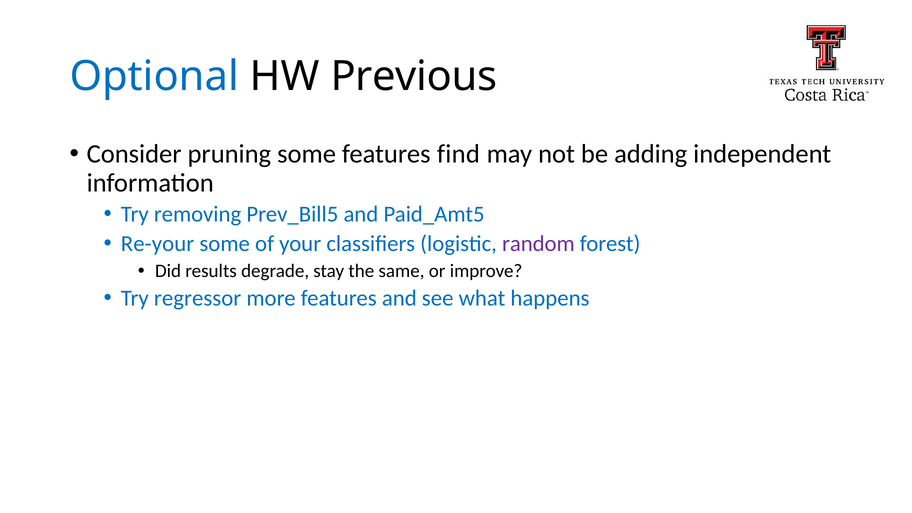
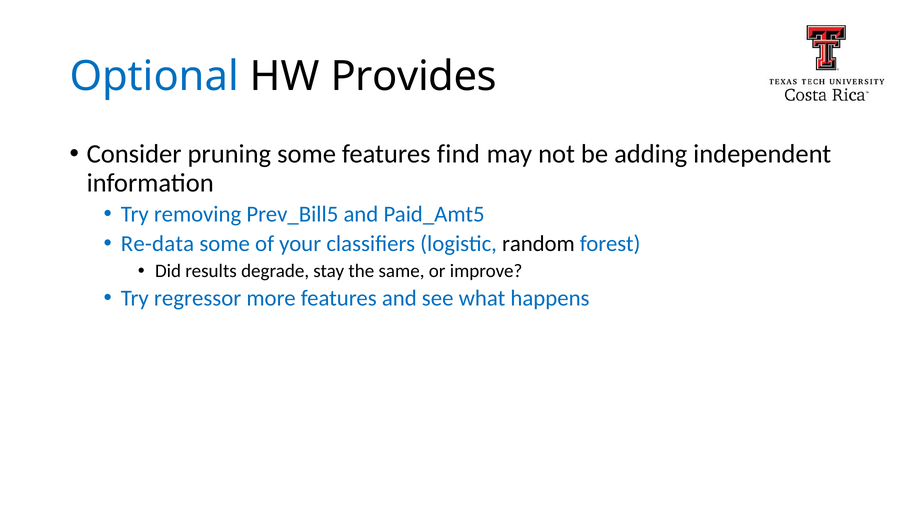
Previous: Previous -> Provides
Re-your: Re-your -> Re-data
random colour: purple -> black
